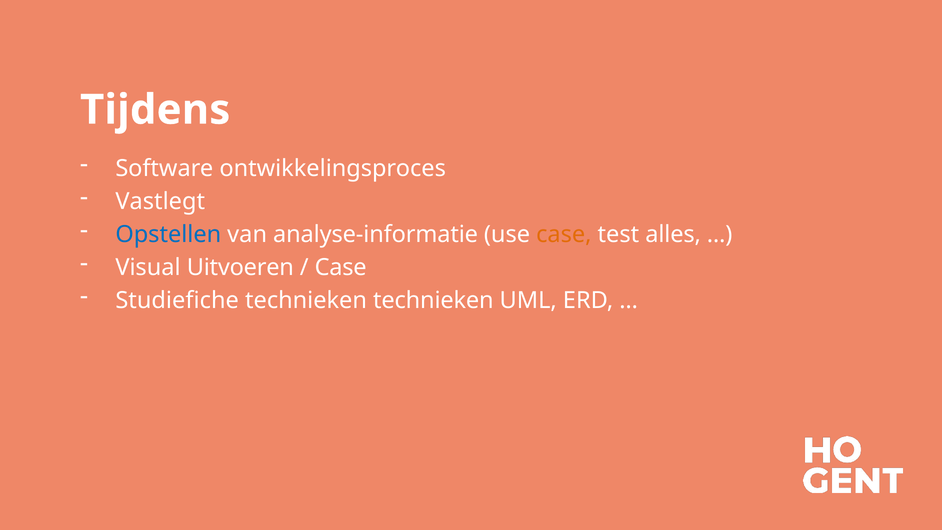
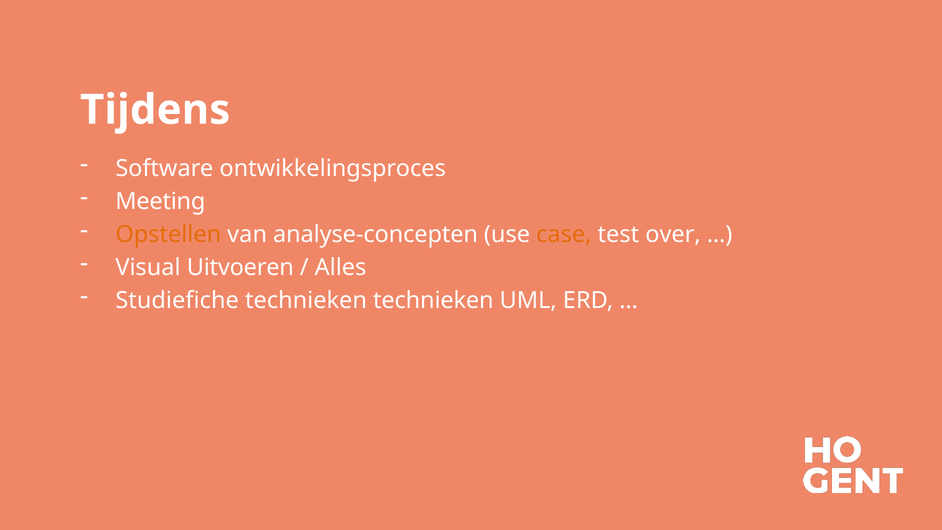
Vastlegt: Vastlegt -> Meeting
Opstellen colour: blue -> orange
analyse-informatie: analyse-informatie -> analyse-concepten
alles: alles -> over
Case at (341, 267): Case -> Alles
